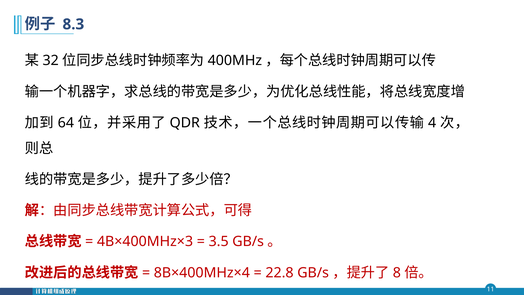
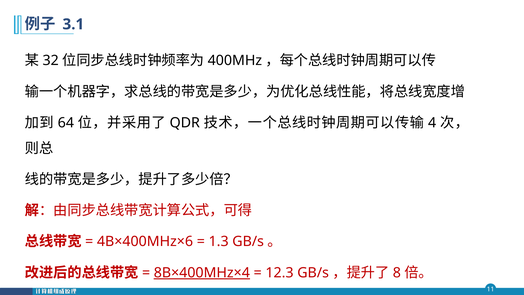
8.3: 8.3 -> 3.1
4B×400MHz×3: 4B×400MHz×3 -> 4B×400MHz×6
3.5: 3.5 -> 1.3
8B×400MHz×4 underline: none -> present
22.8: 22.8 -> 12.3
